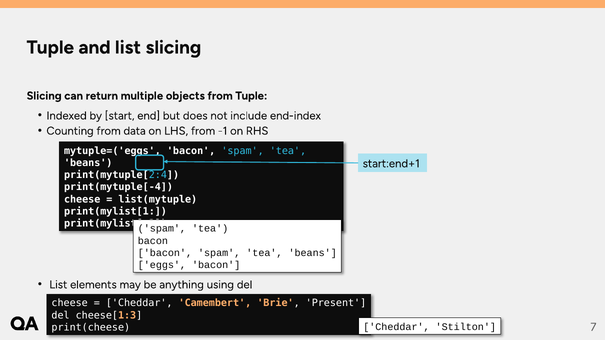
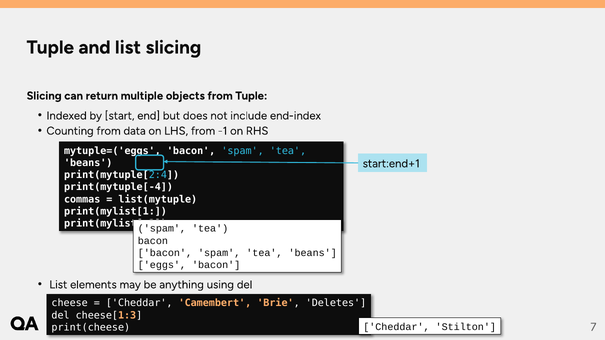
cheese at (82, 199): cheese -> commas
Present: Present -> Deletes
